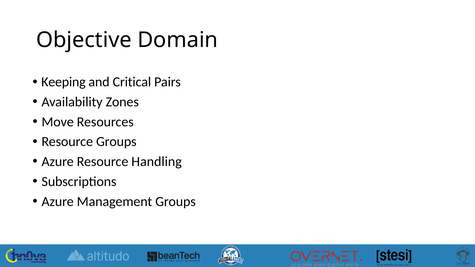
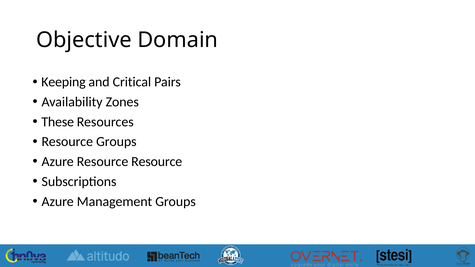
Move: Move -> These
Resource Handling: Handling -> Resource
